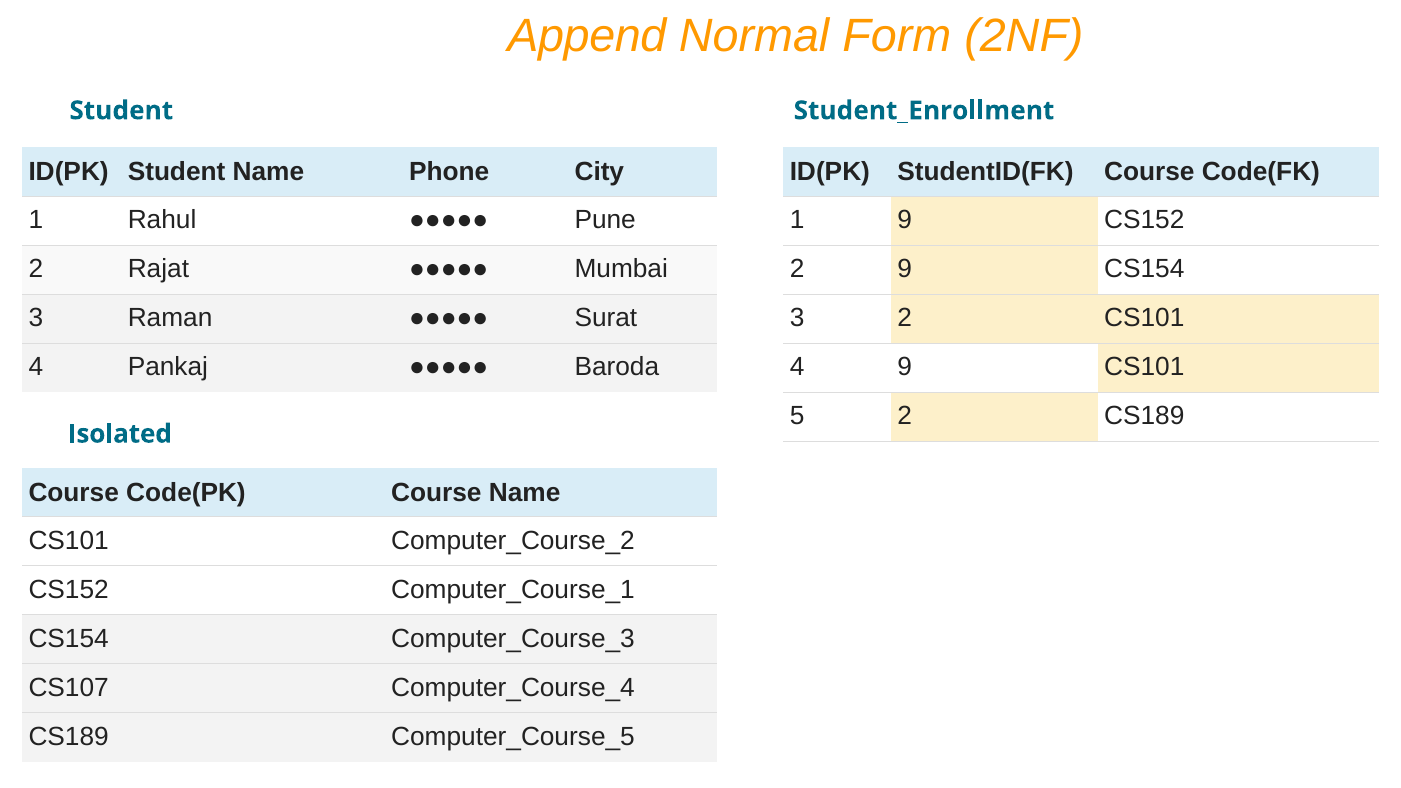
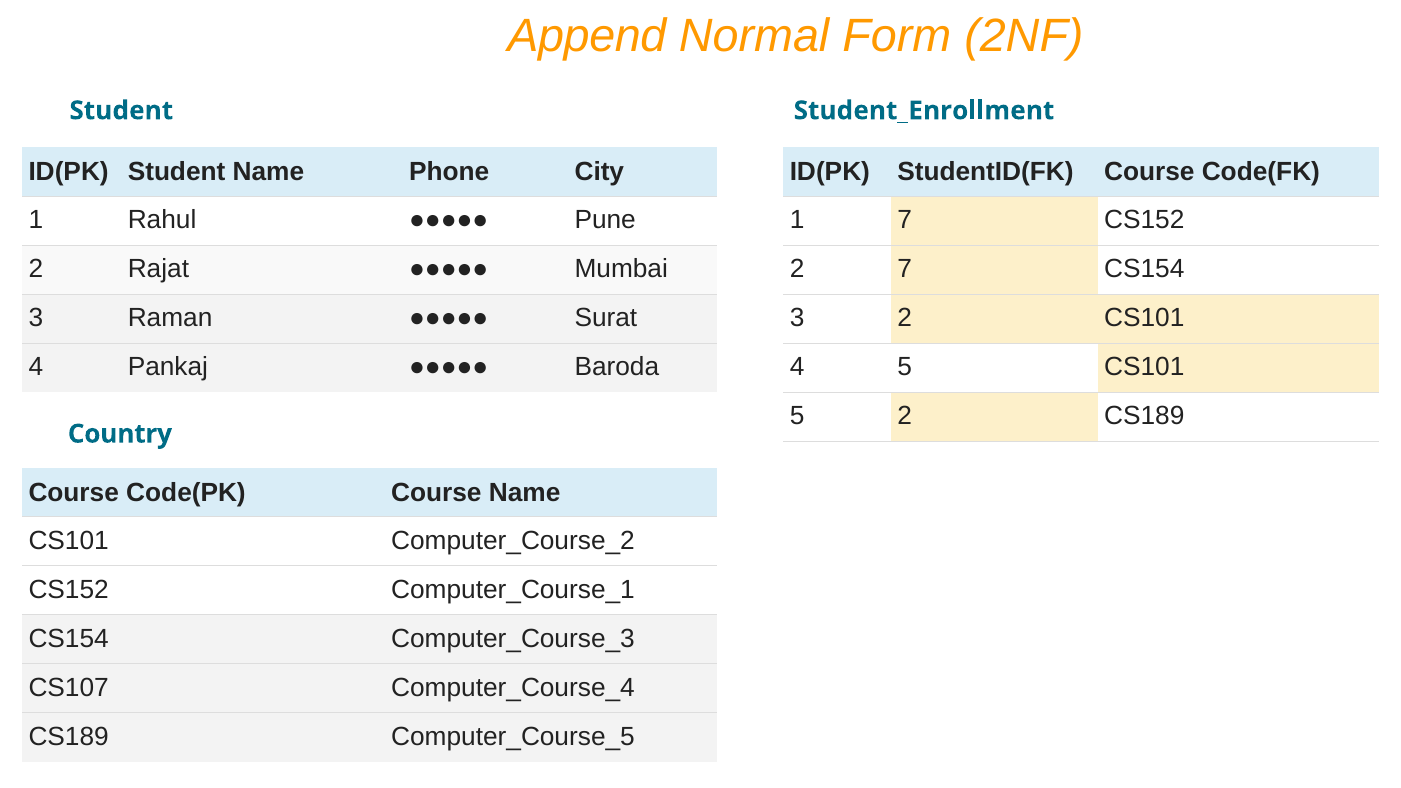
1 9: 9 -> 7
2 9: 9 -> 7
4 9: 9 -> 5
Isolated: Isolated -> Country
